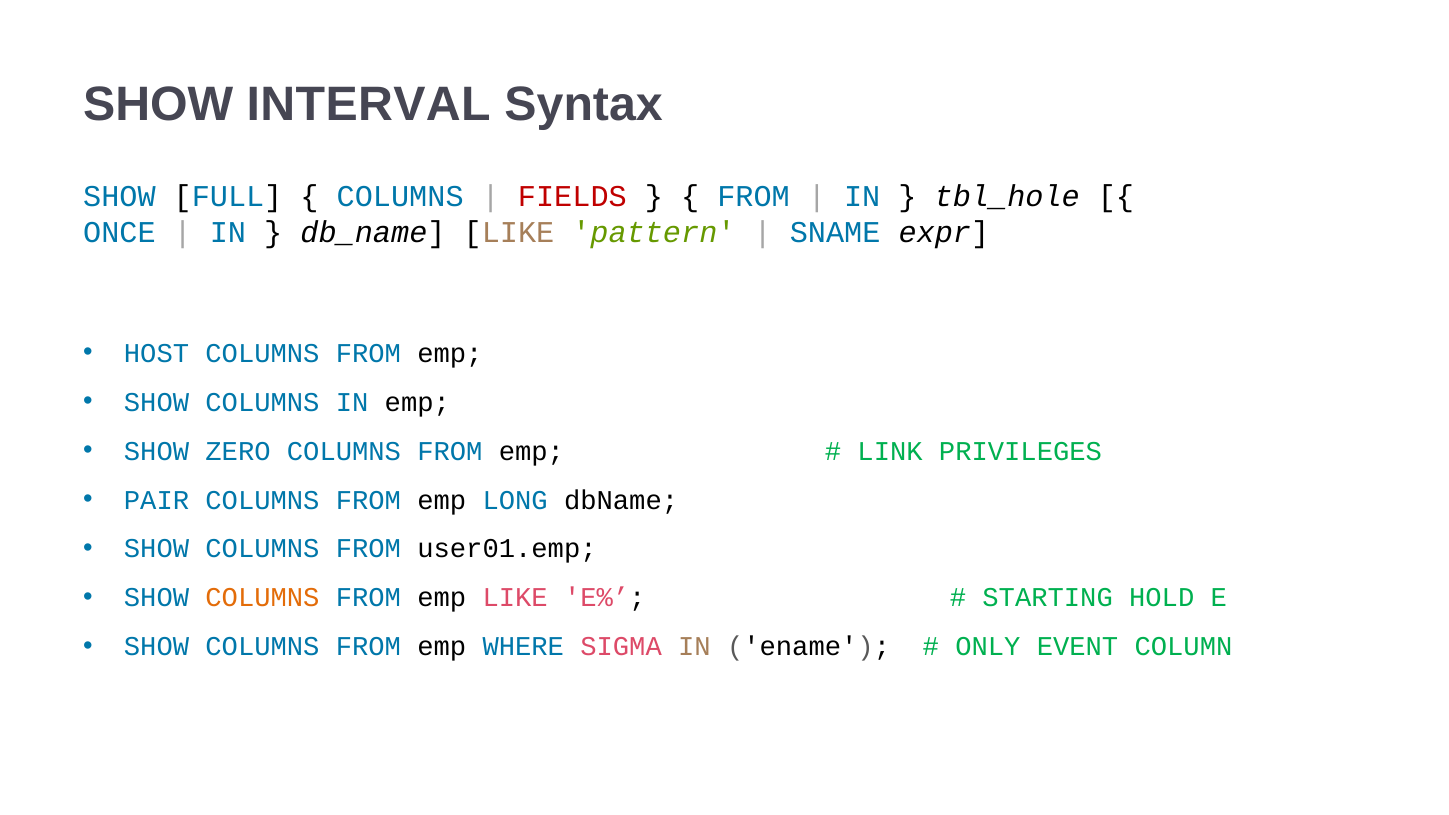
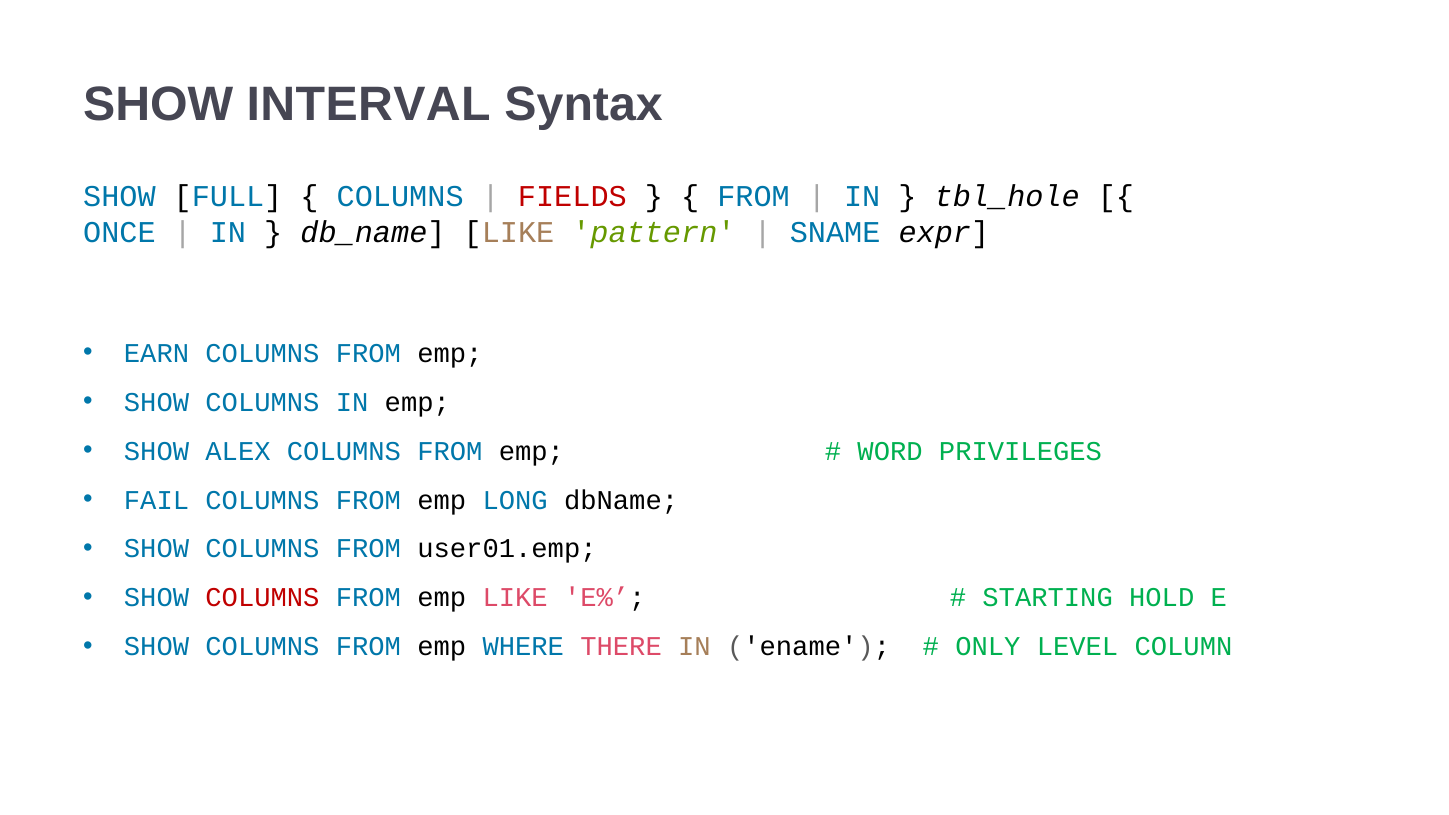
HOST: HOST -> EARN
ZERO: ZERO -> ALEX
LINK: LINK -> WORD
PAIR: PAIR -> FAIL
COLUMNS at (262, 598) colour: orange -> red
SIGMA: SIGMA -> THERE
EVENT: EVENT -> LEVEL
